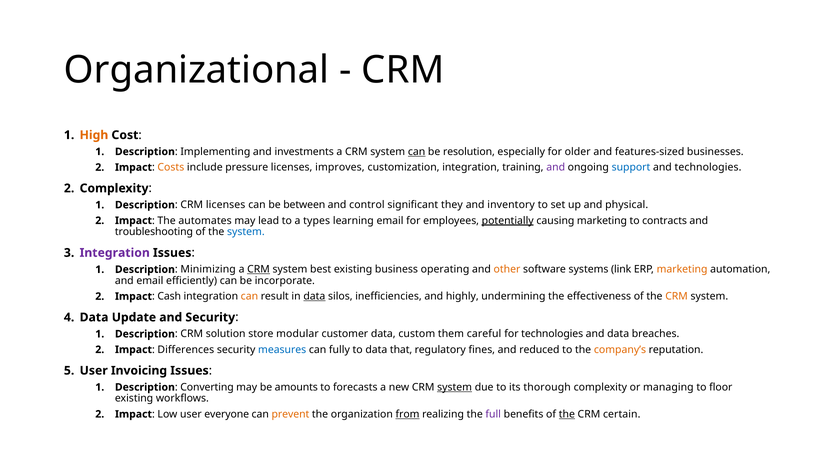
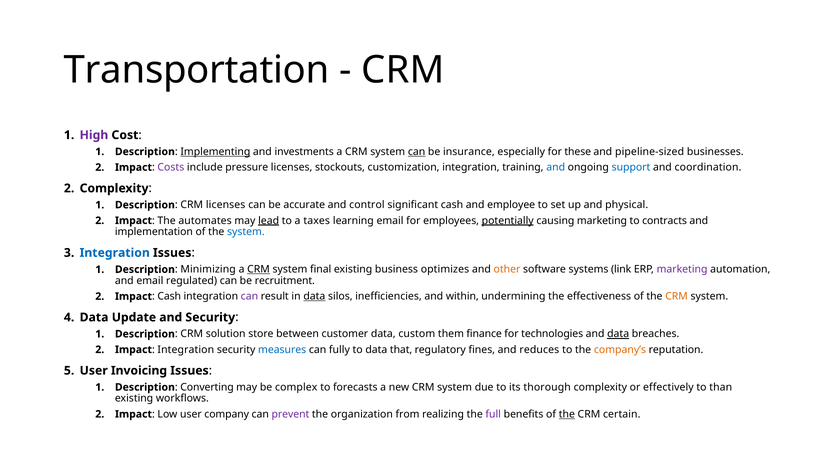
Organizational: Organizational -> Transportation
High colour: orange -> purple
Implementing underline: none -> present
resolution: resolution -> insurance
older: older -> these
features-sized: features-sized -> pipeline-sized
Costs colour: orange -> purple
improves: improves -> stockouts
and at (556, 167) colour: purple -> blue
and technologies: technologies -> coordination
between: between -> accurate
significant they: they -> cash
inventory: inventory -> employee
lead underline: none -> present
types: types -> taxes
troubleshooting: troubleshooting -> implementation
Integration at (115, 253) colour: purple -> blue
best: best -> final
operating: operating -> optimizes
marketing at (682, 270) colour: orange -> purple
efficiently: efficiently -> regulated
incorporate: incorporate -> recruitment
can at (249, 297) colour: orange -> purple
highly: highly -> within
modular: modular -> between
careful: careful -> finance
data at (618, 334) underline: none -> present
Impact Differences: Differences -> Integration
reduced: reduced -> reduces
amounts: amounts -> complex
system at (455, 387) underline: present -> none
managing: managing -> effectively
floor: floor -> than
everyone: everyone -> company
prevent colour: orange -> purple
from underline: present -> none
